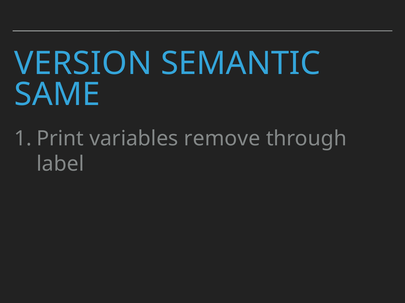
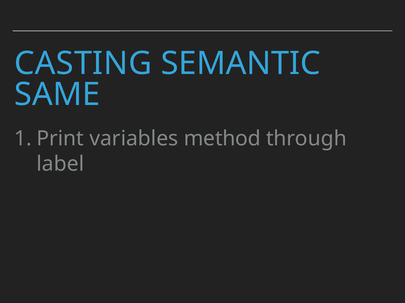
VERSION: VERSION -> CASTING
remove: remove -> method
